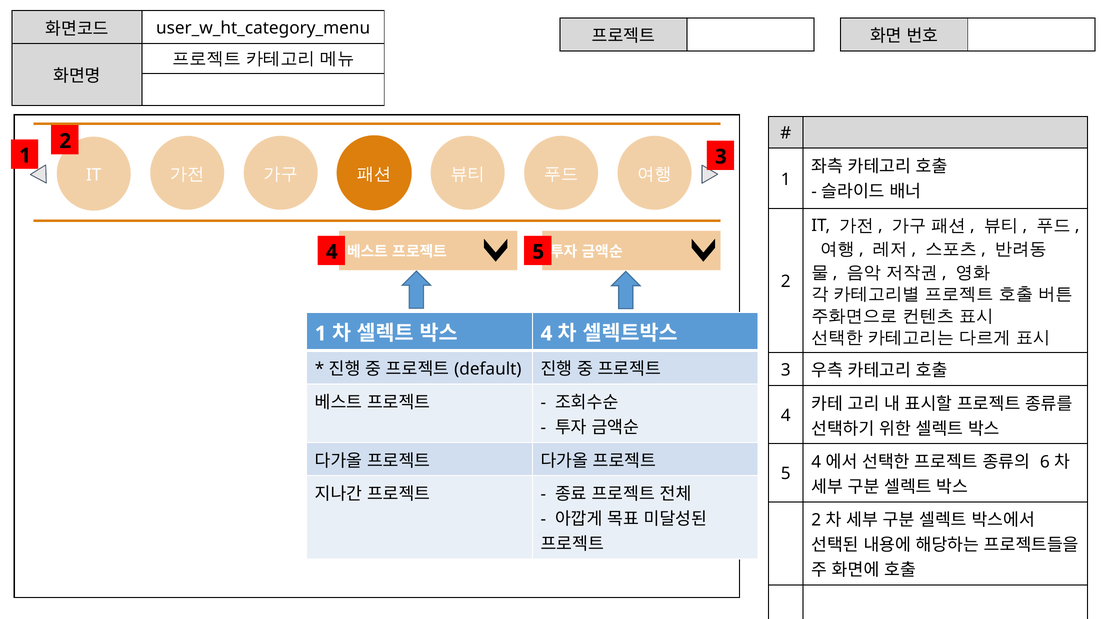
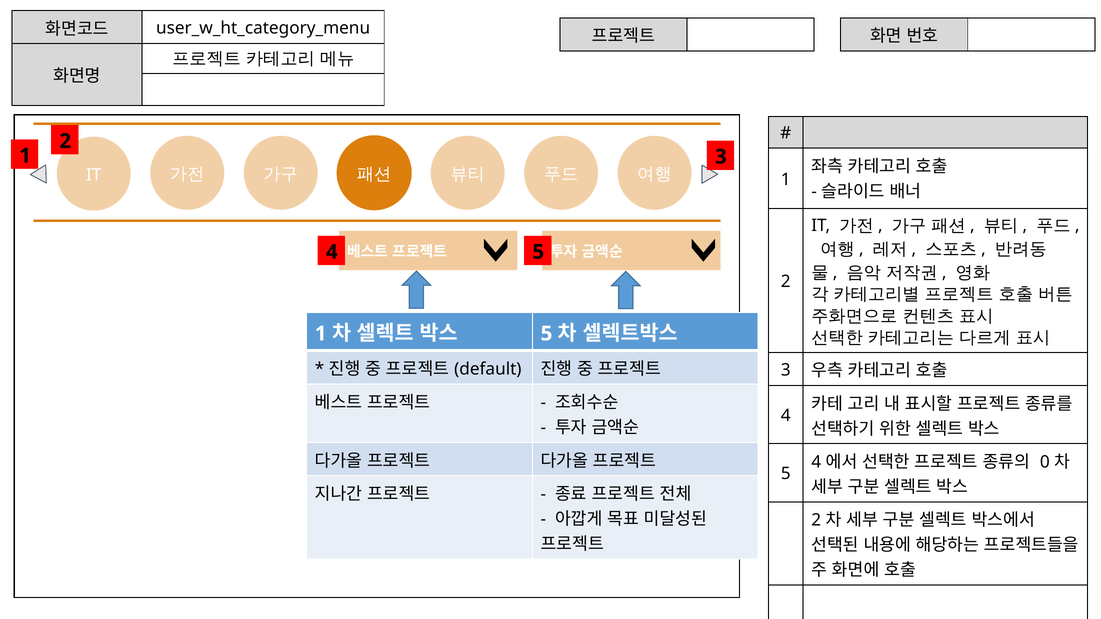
4 at (546, 334): 4 -> 5
6: 6 -> 0
